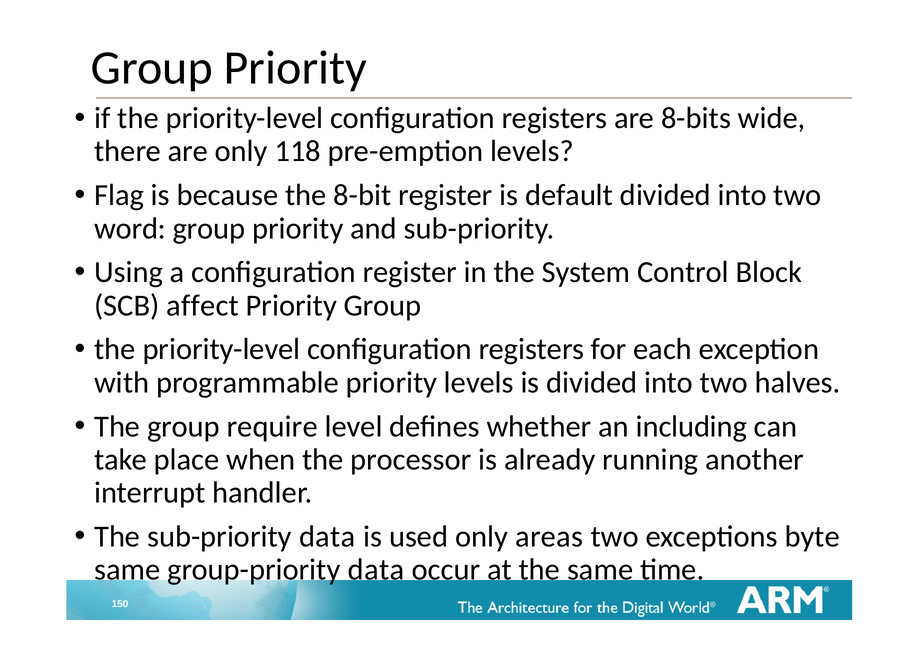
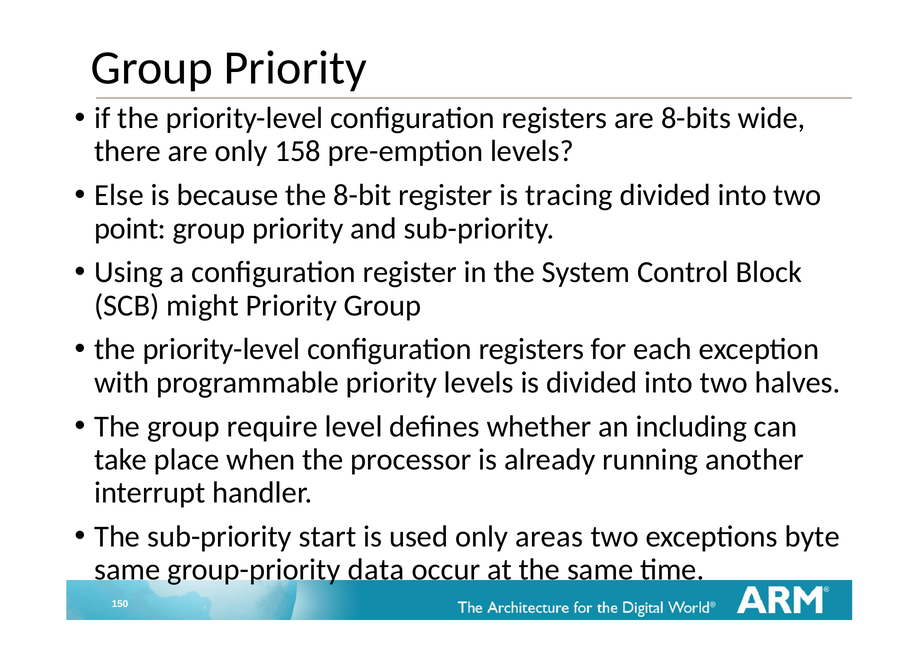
118: 118 -> 158
Flag: Flag -> Else
default: default -> tracing
word: word -> point
affect: affect -> might
sub-priority data: data -> start
